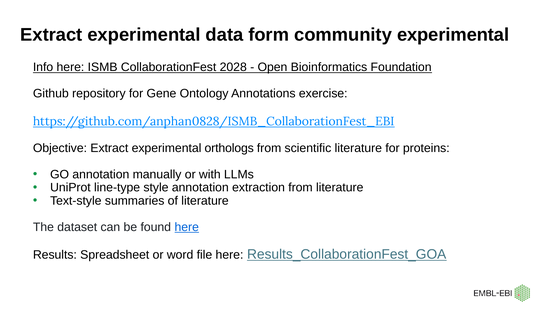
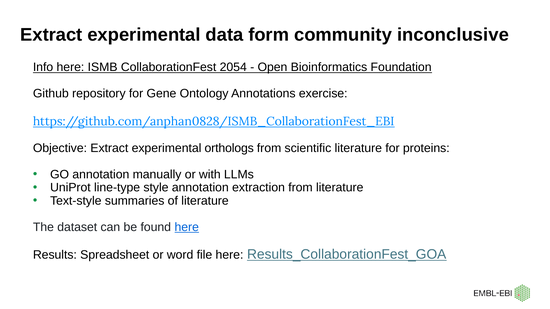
community experimental: experimental -> inconclusive
2028: 2028 -> 2054
